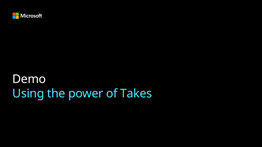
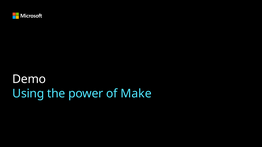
Takes: Takes -> Make
